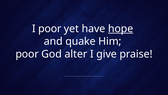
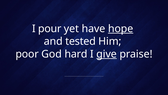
I poor: poor -> pour
quake: quake -> tested
alter: alter -> hard
give underline: none -> present
